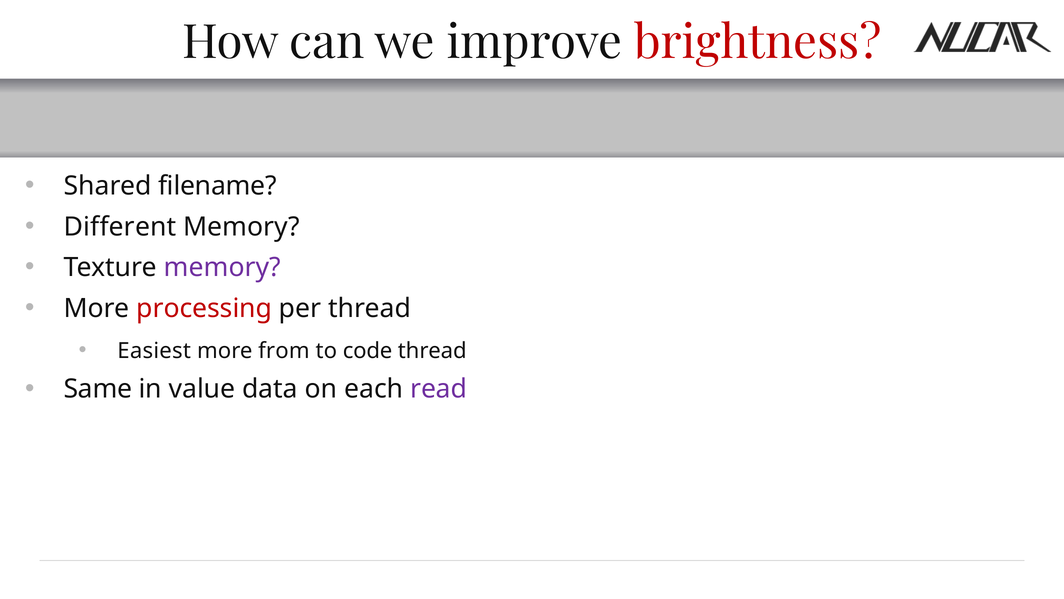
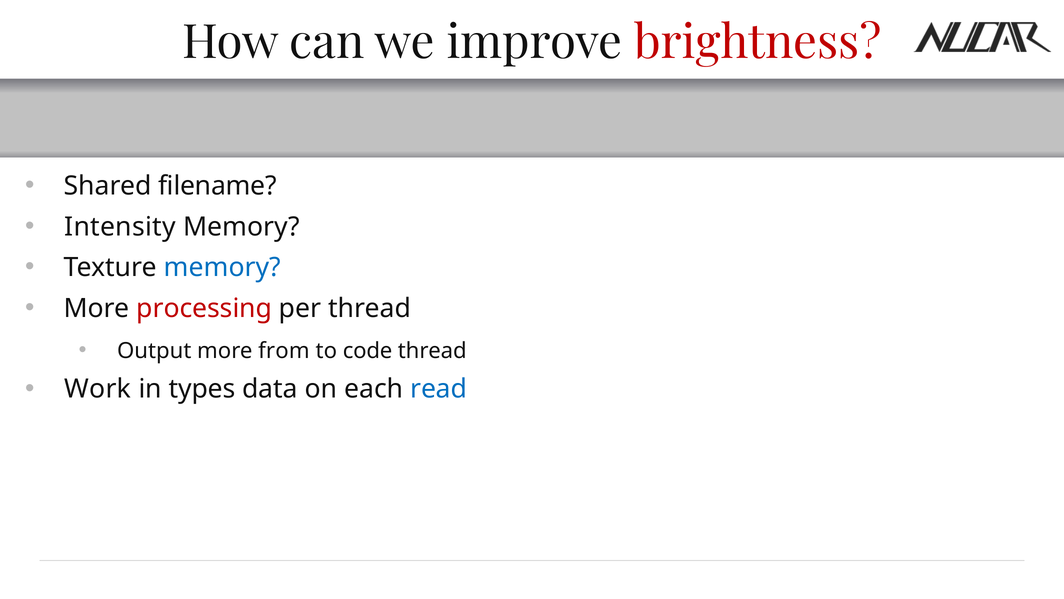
Different: Different -> Intensity
memory at (222, 267) colour: purple -> blue
Easiest: Easiest -> Output
Same: Same -> Work
value: value -> types
read colour: purple -> blue
